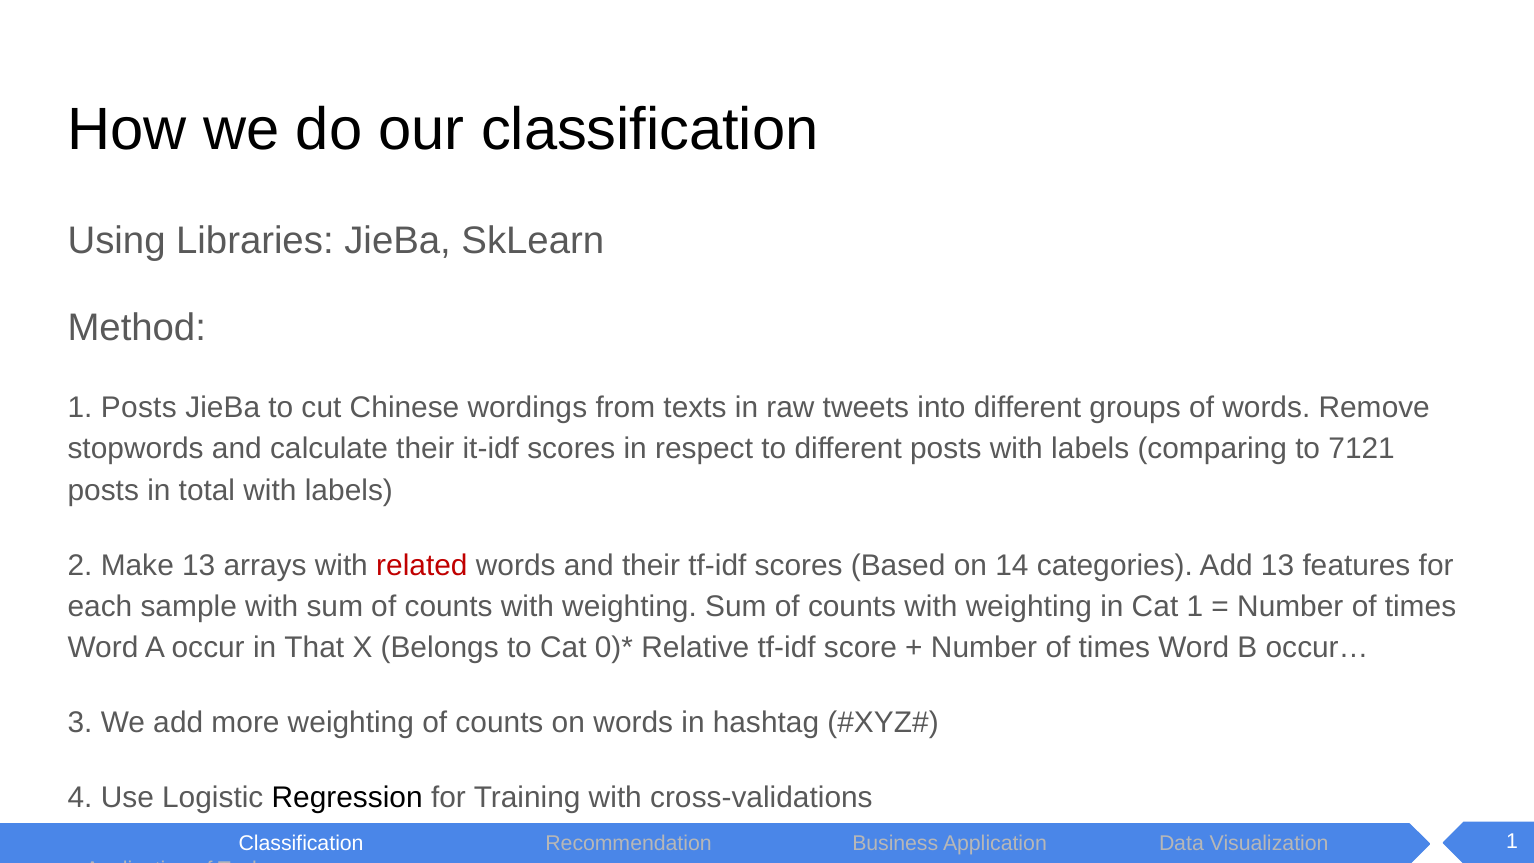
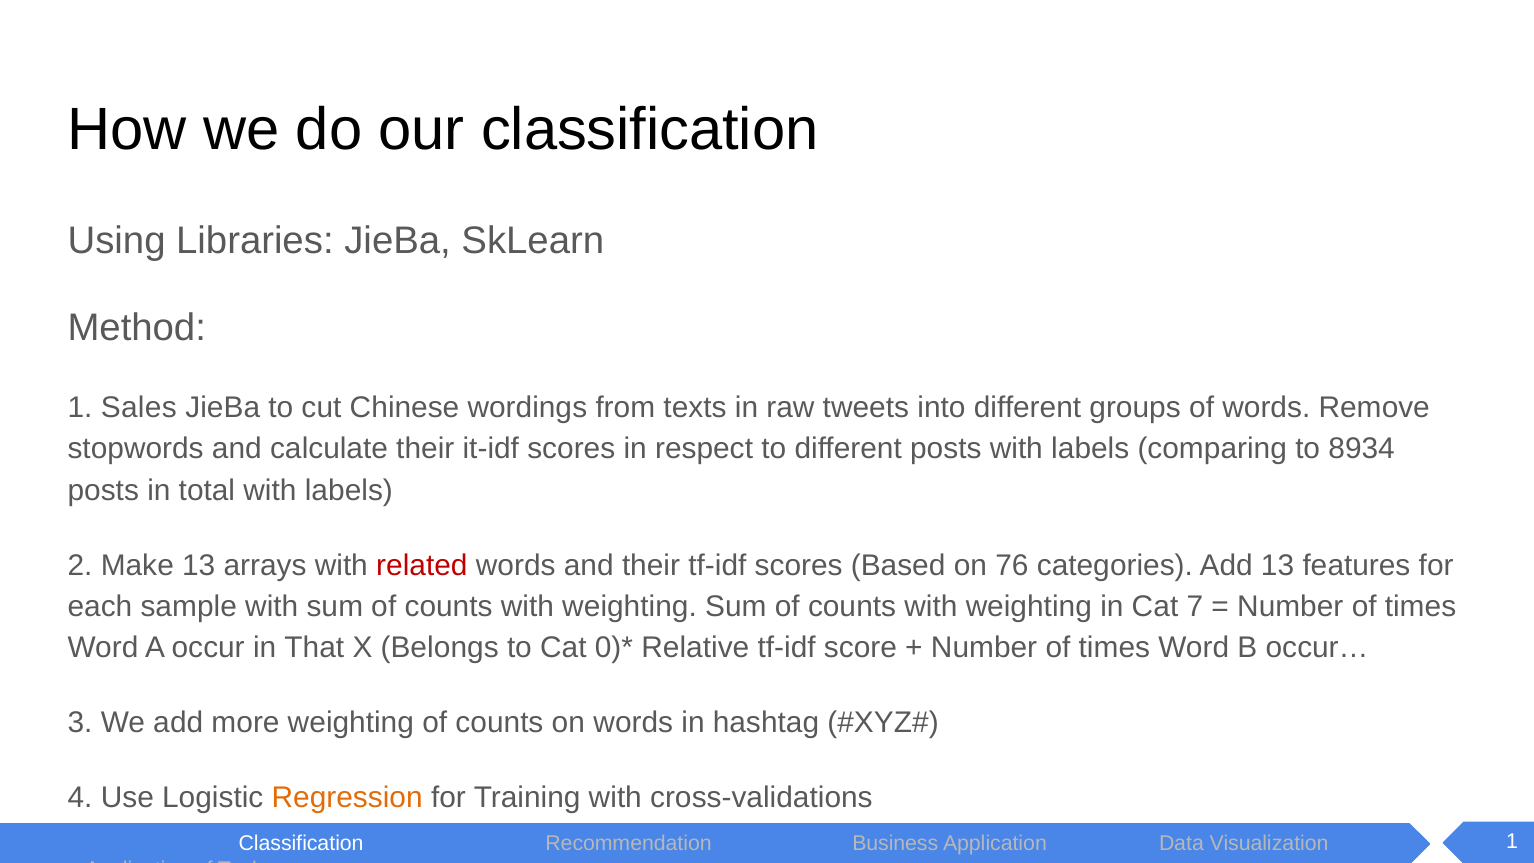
1 Posts: Posts -> Sales
7121: 7121 -> 8934
14: 14 -> 76
Cat 1: 1 -> 7
Regression colour: black -> orange
